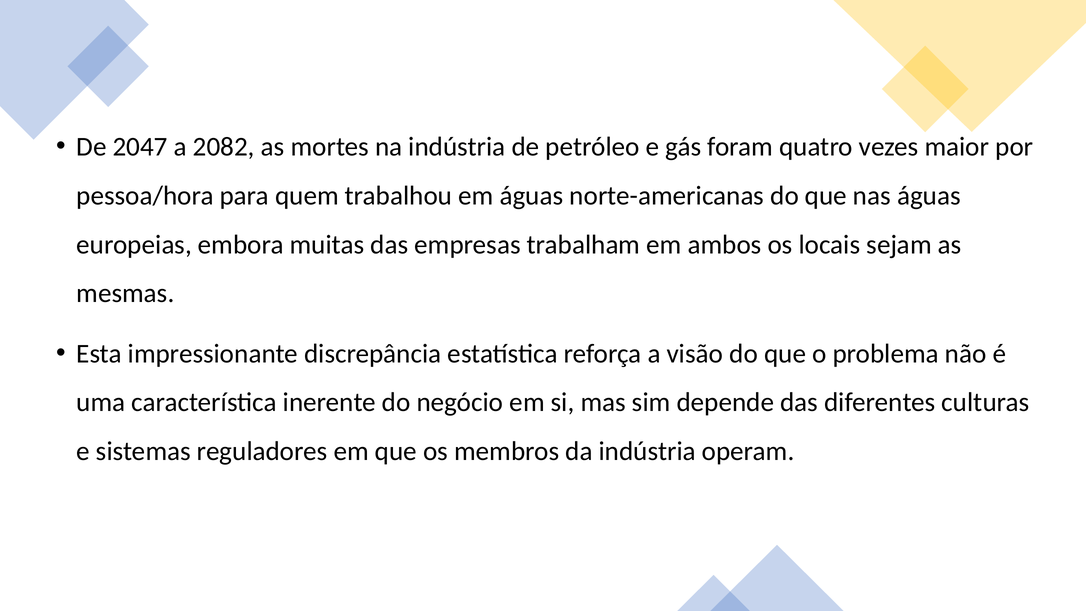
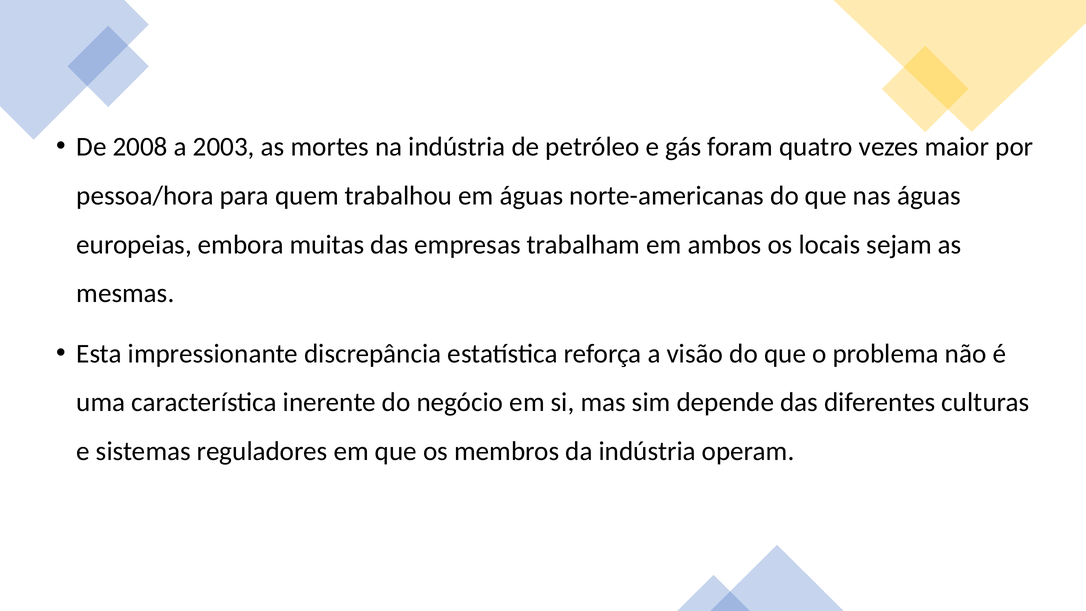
2047: 2047 -> 2008
2082: 2082 -> 2003
